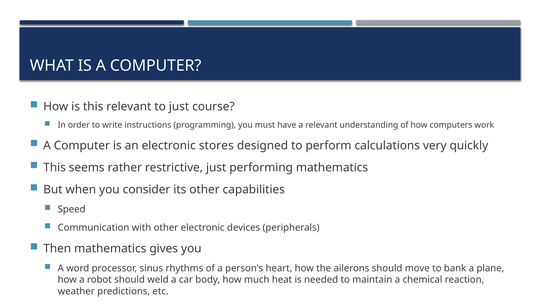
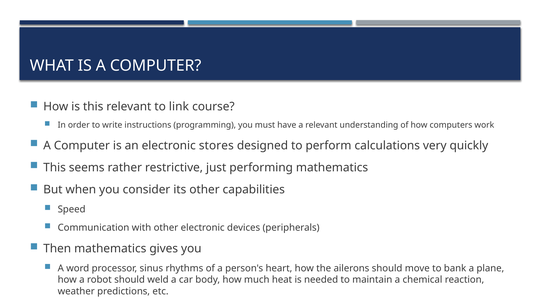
to just: just -> link
